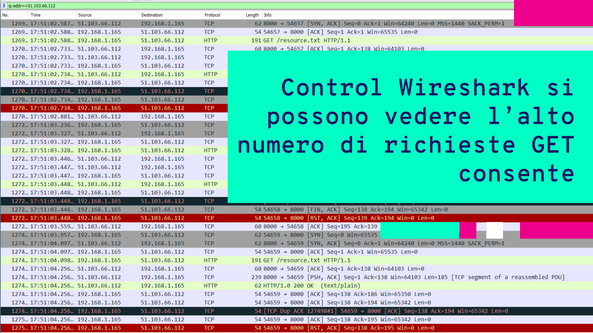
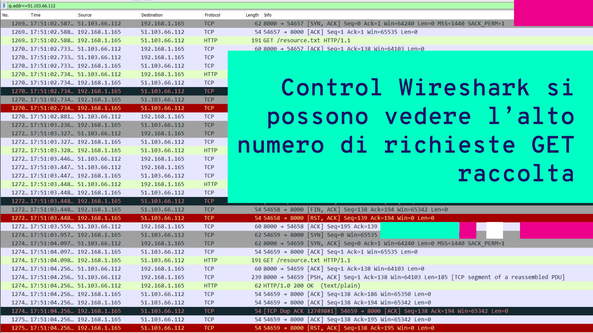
consente: consente -> raccolta
